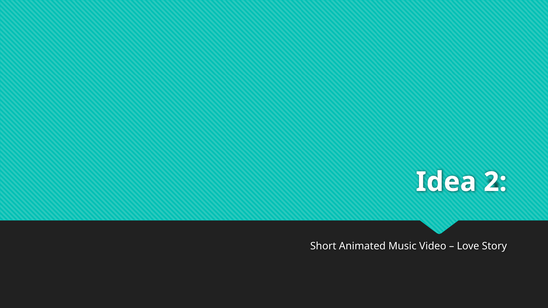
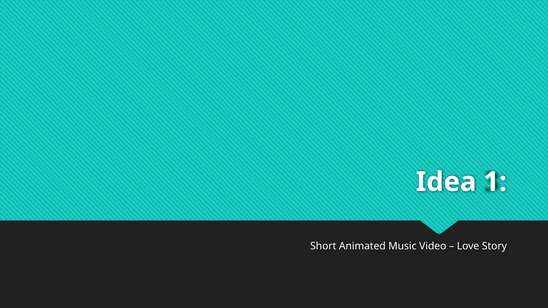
2: 2 -> 1
